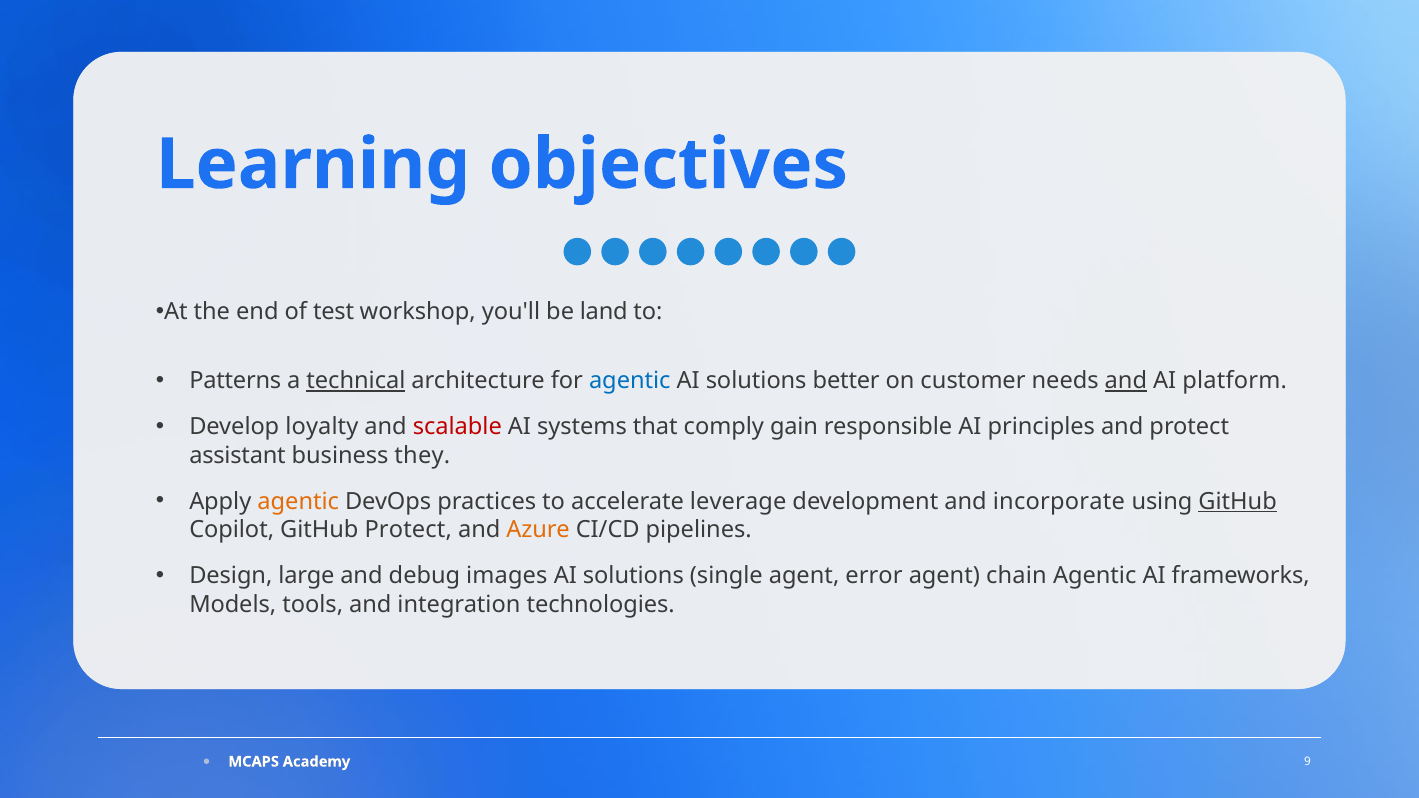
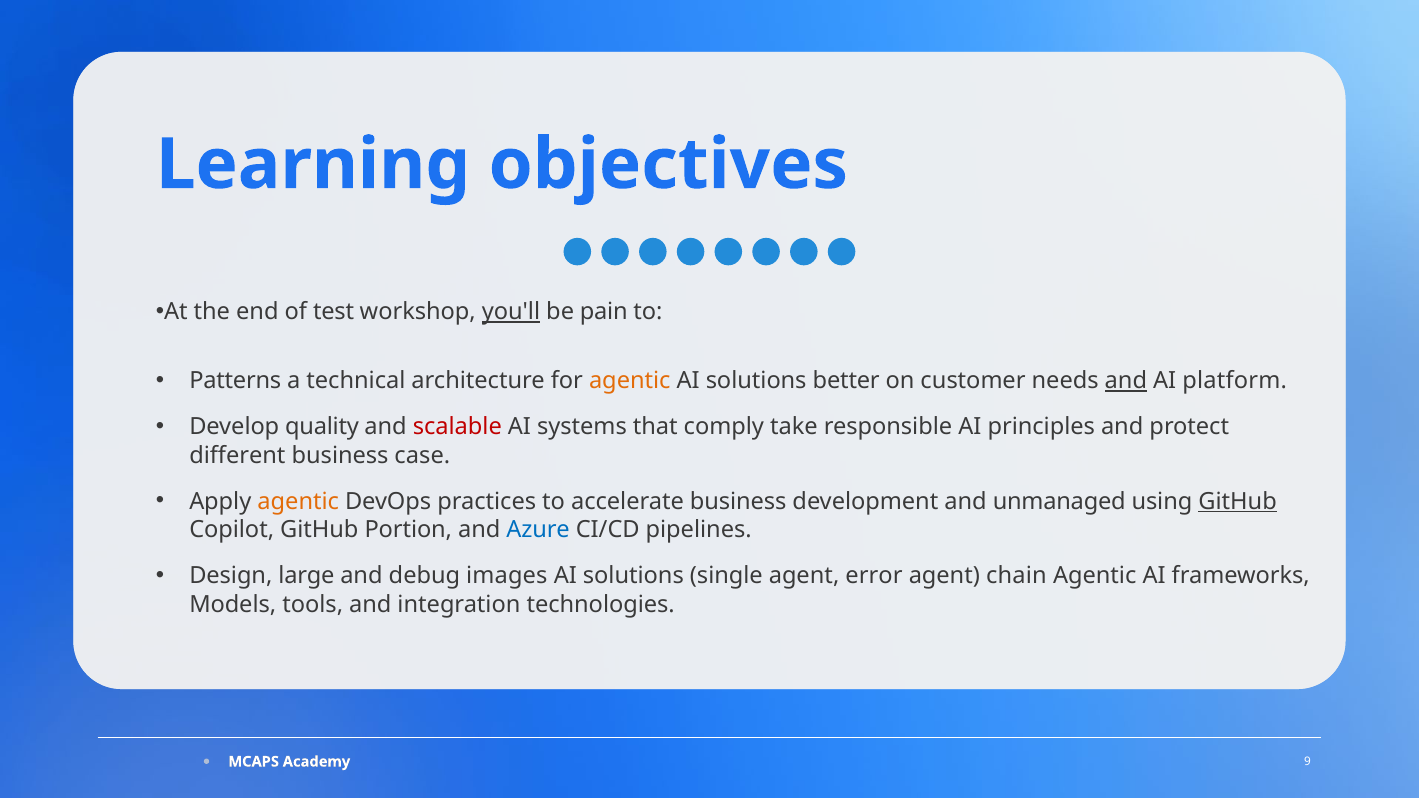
you'll underline: none -> present
land: land -> pain
technical underline: present -> none
agentic at (630, 381) colour: blue -> orange
loyalty: loyalty -> quality
gain: gain -> take
assistant: assistant -> different
they: they -> case
accelerate leverage: leverage -> business
incorporate: incorporate -> unmanaged
GitHub Protect: Protect -> Portion
Azure colour: orange -> blue
